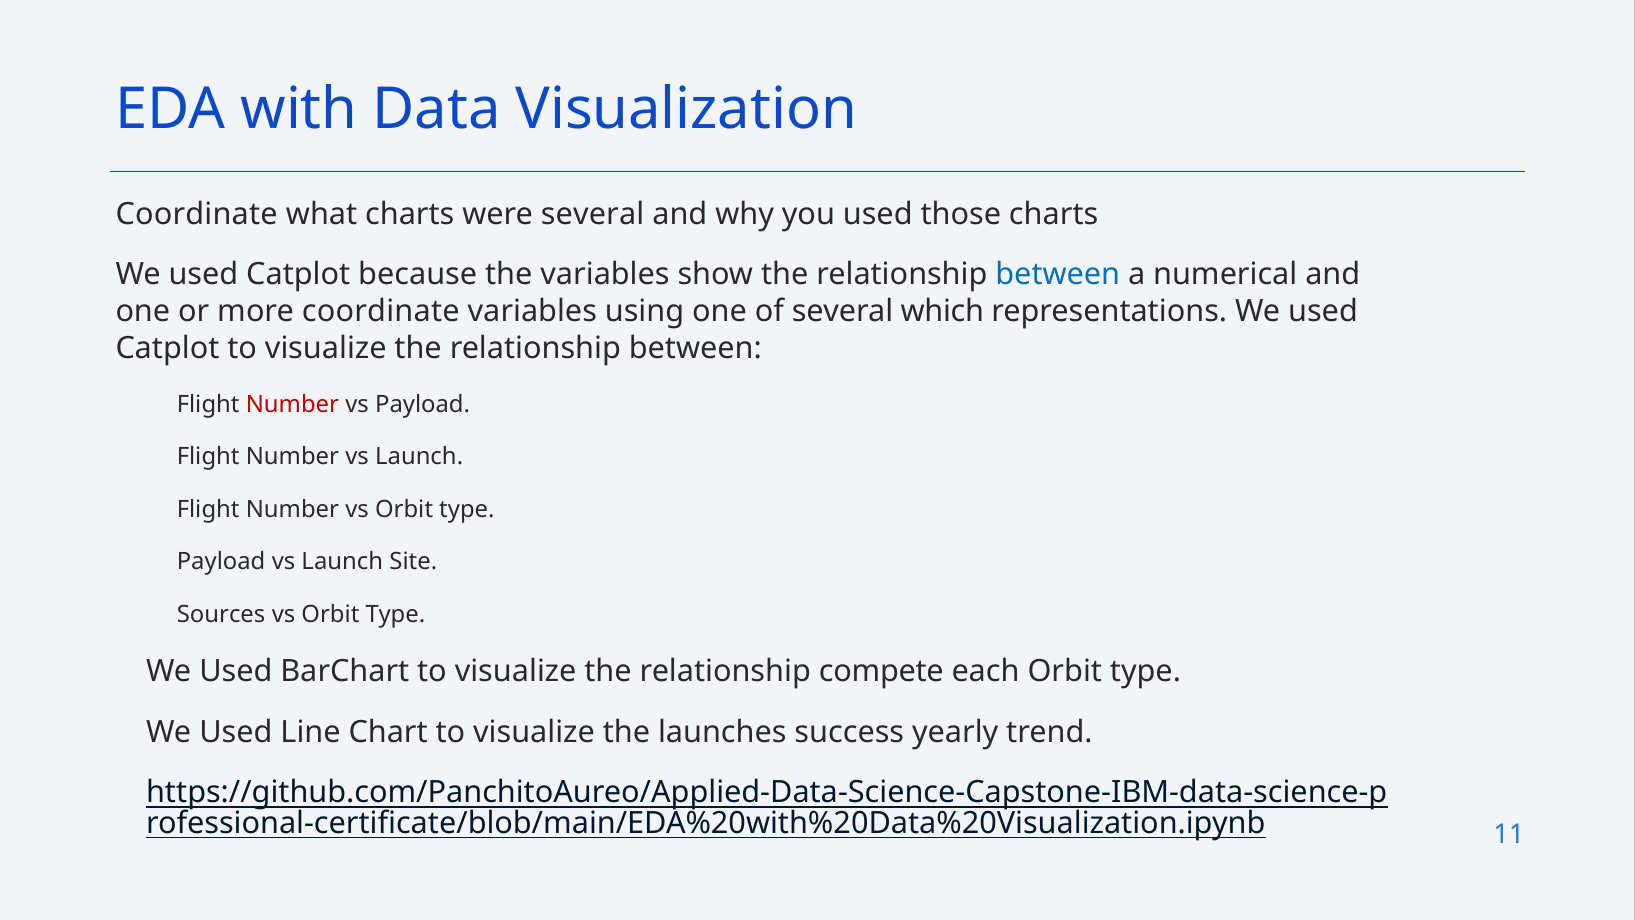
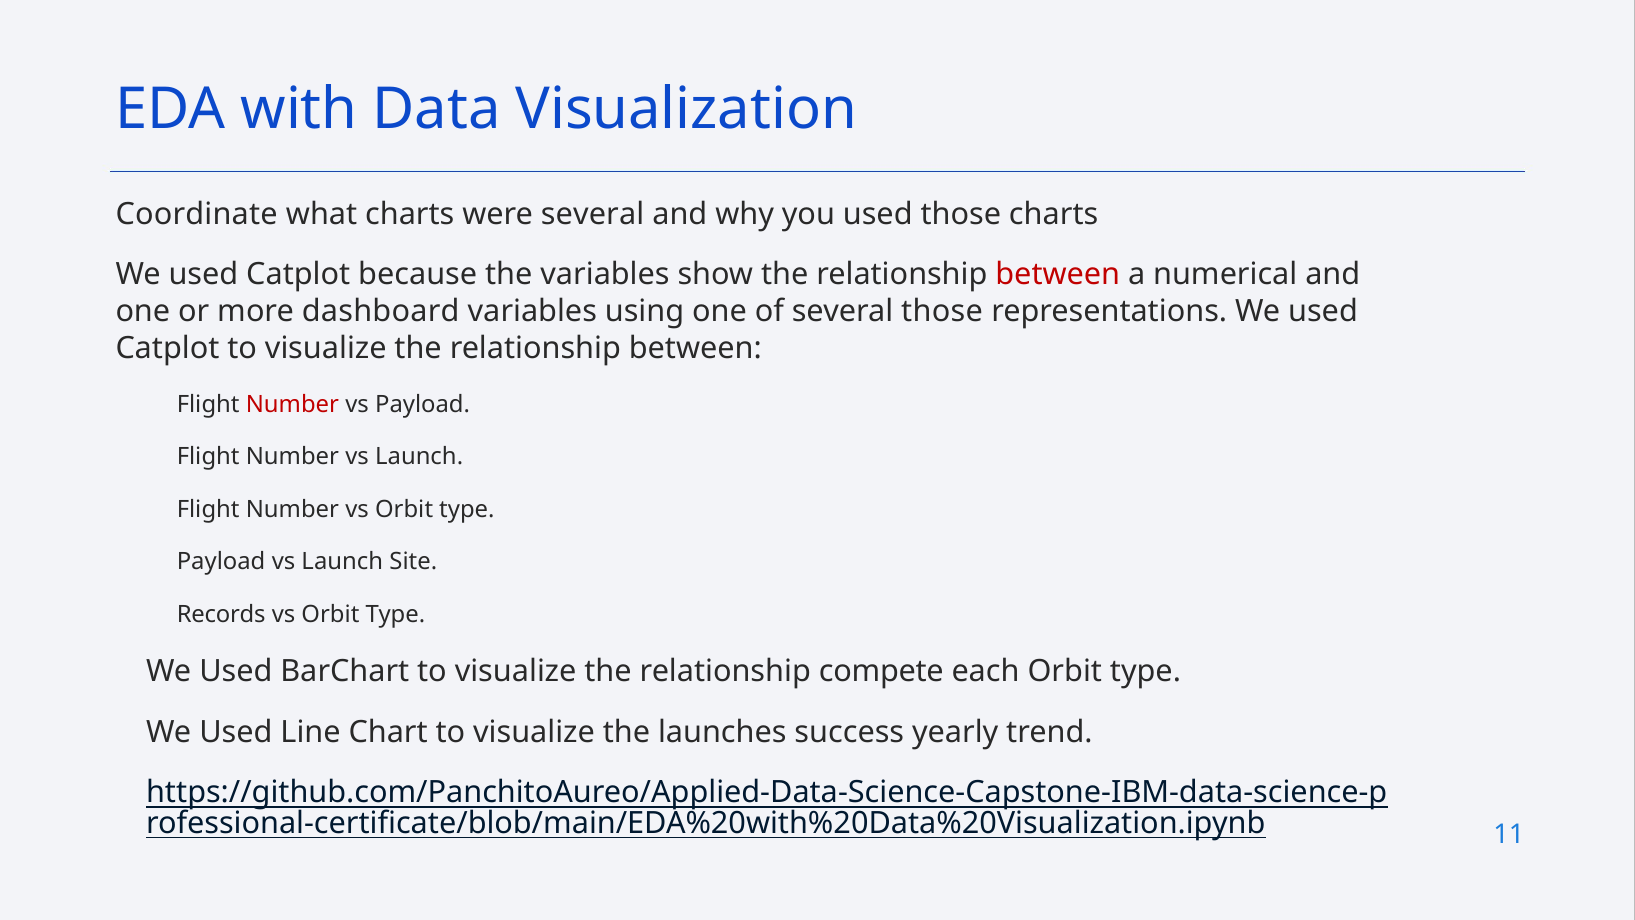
between at (1058, 275) colour: blue -> red
more coordinate: coordinate -> dashboard
several which: which -> those
Sources: Sources -> Records
